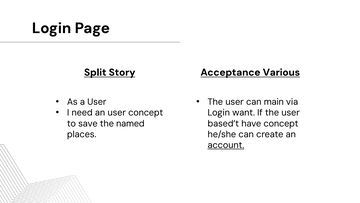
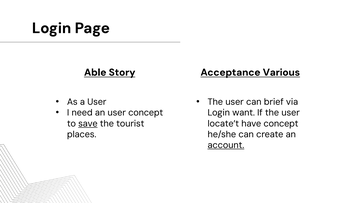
Split: Split -> Able
main: main -> brief
save underline: none -> present
named: named -> tourist
based’t: based’t -> locate’t
